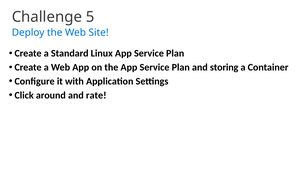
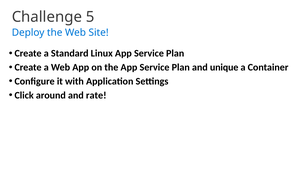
storing: storing -> unique
